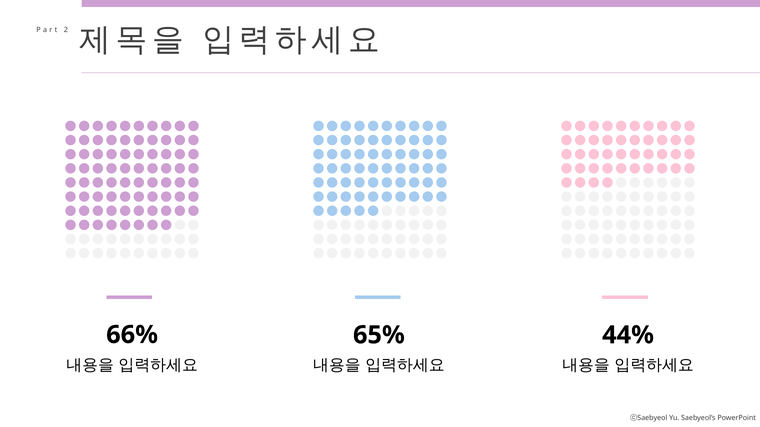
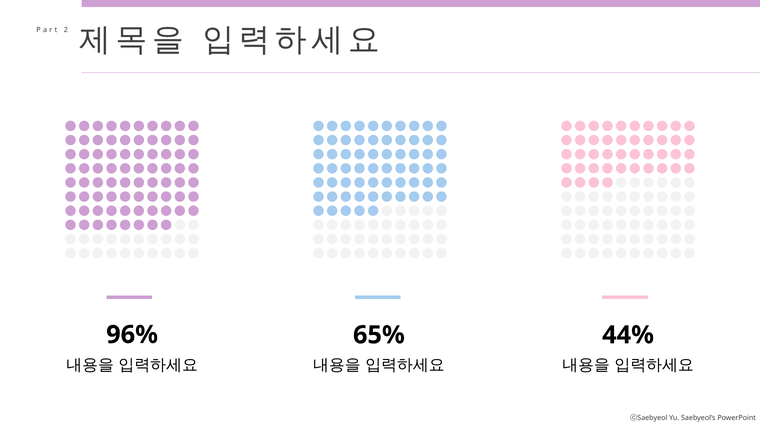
66%: 66% -> 96%
